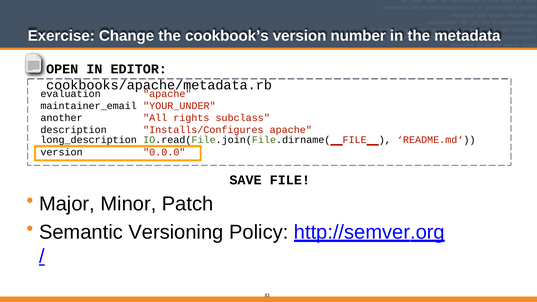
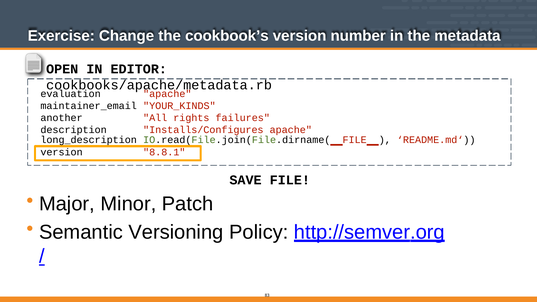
YOUR_UNDER: YOUR_UNDER -> YOUR_KINDS
subclass: subclass -> failures
0.0.0: 0.0.0 -> 8.8.1
